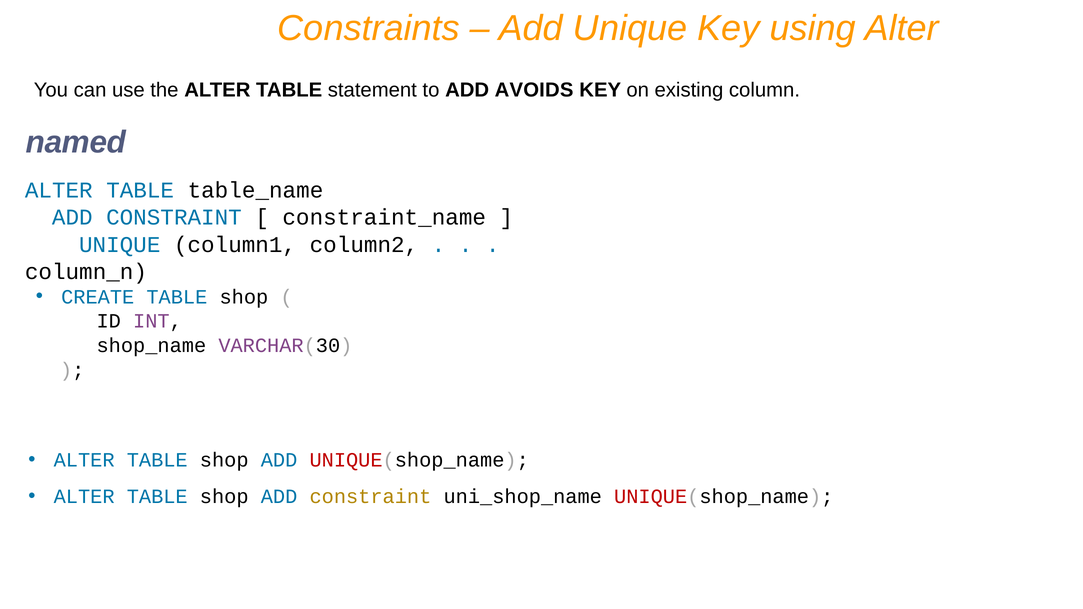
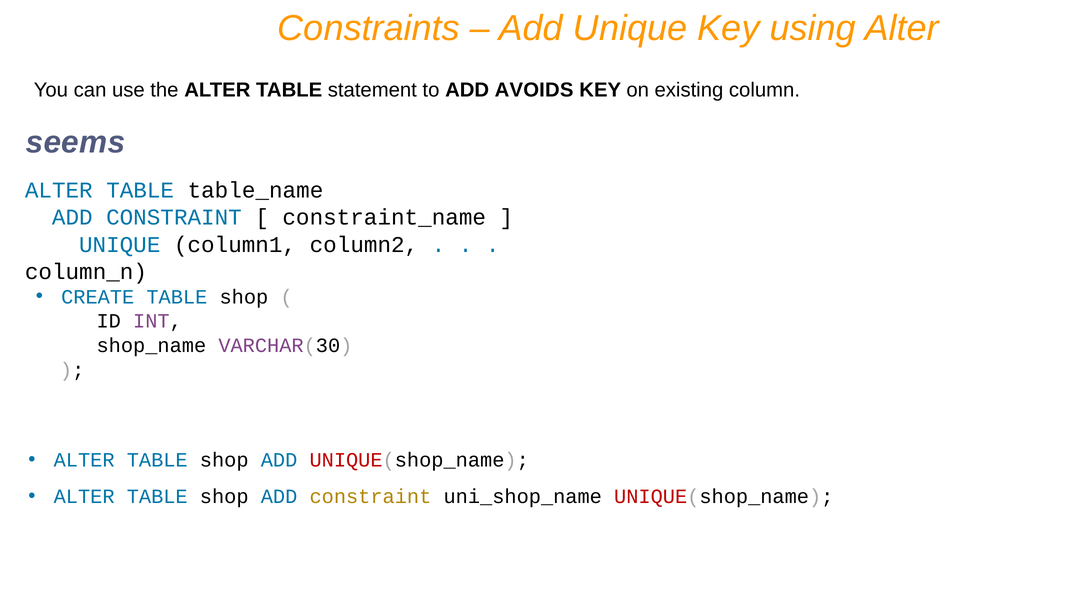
named: named -> seems
